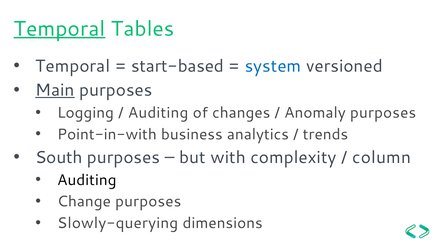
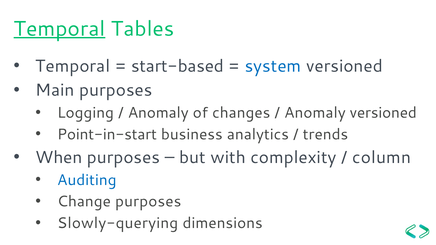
Main underline: present -> none
Auditing at (158, 113): Auditing -> Anomaly
Anomaly purposes: purposes -> versioned
Point-in-with: Point-in-with -> Point-in-start
South: South -> When
Auditing at (87, 180) colour: black -> blue
